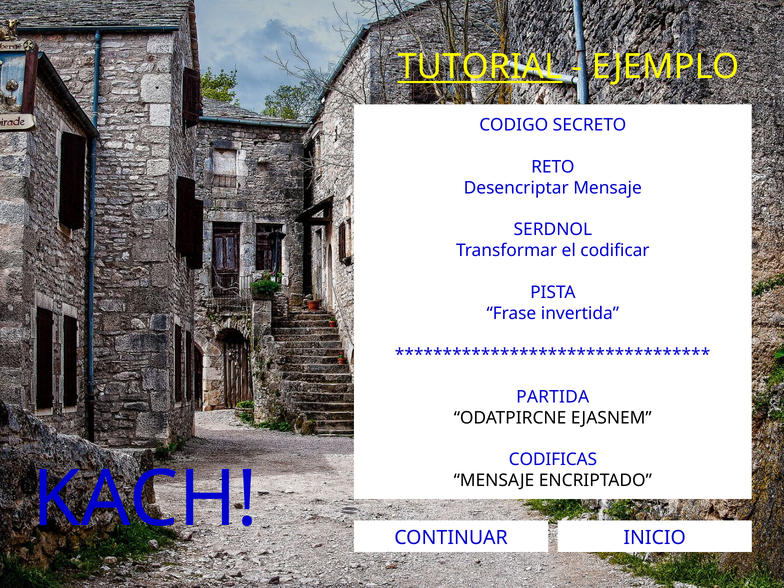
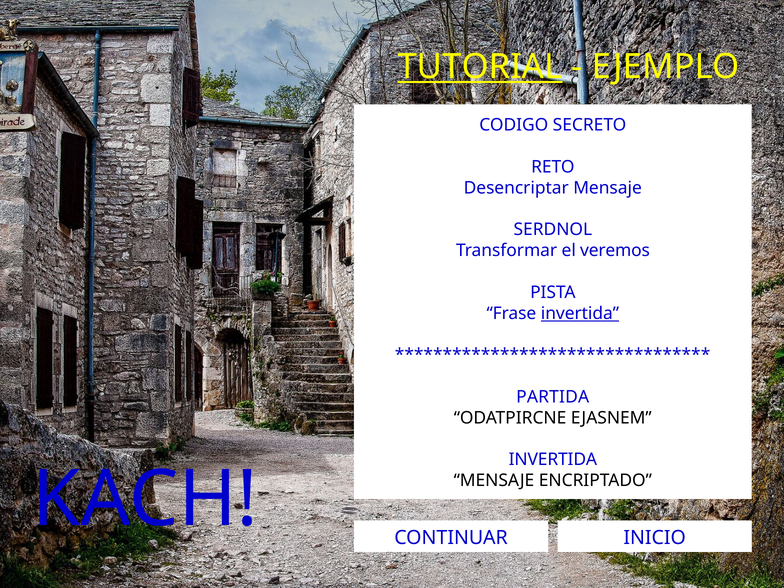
codificar: codificar -> veremos
invertida at (580, 313) underline: none -> present
CODIFICAS at (553, 460): CODIFICAS -> INVERTIDA
